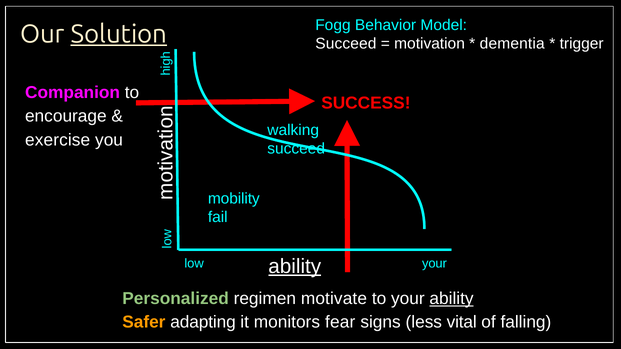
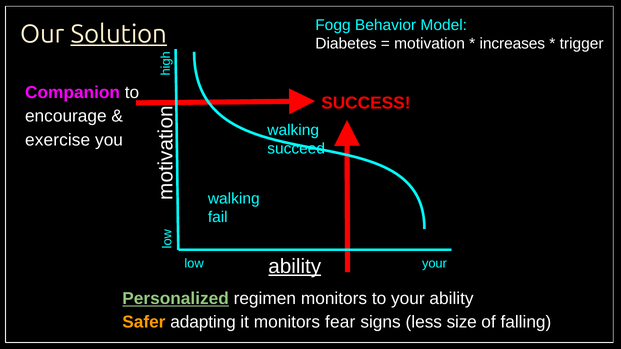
Succeed at (346, 44): Succeed -> Diabetes
dementia: dementia -> increases
mobility at (234, 199): mobility -> walking
Personalized underline: none -> present
regimen motivate: motivate -> monitors
ability at (452, 299) underline: present -> none
vital: vital -> size
